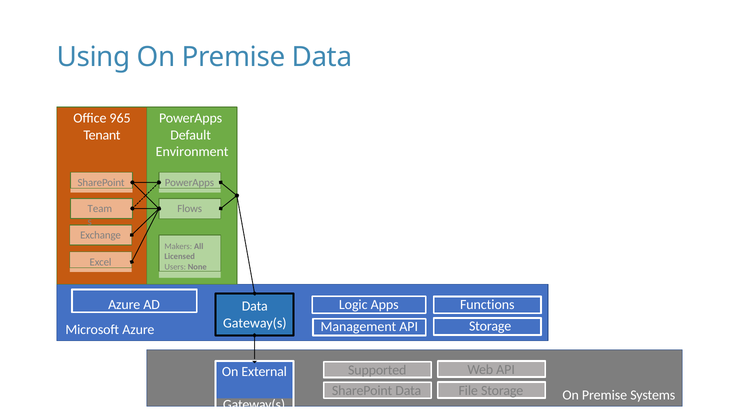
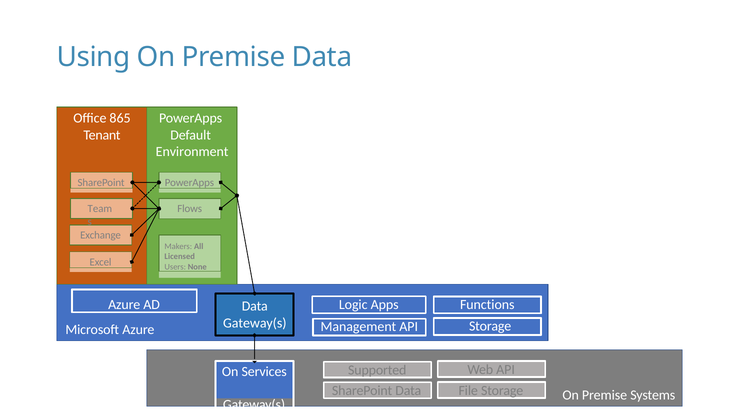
965: 965 -> 865
External: External -> Services
